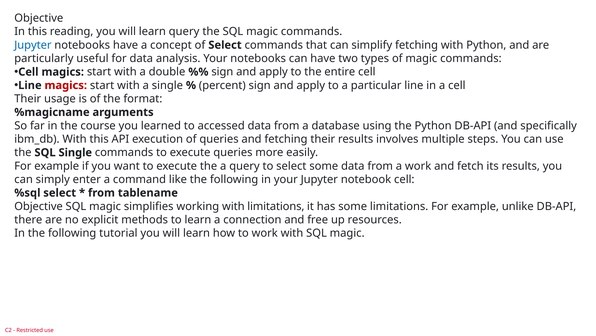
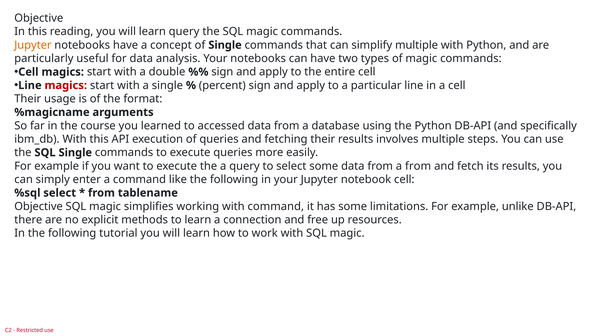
Jupyter at (33, 45) colour: blue -> orange
of Select: Select -> Single
simplify fetching: fetching -> multiple
a work: work -> from
with limitations: limitations -> command
